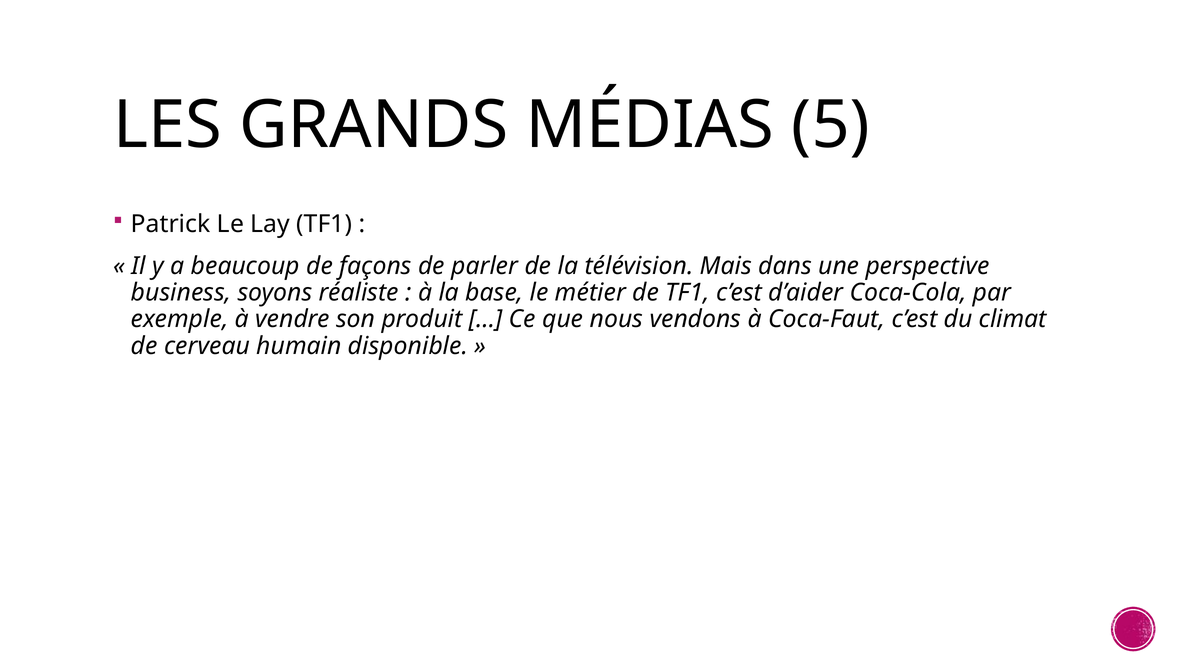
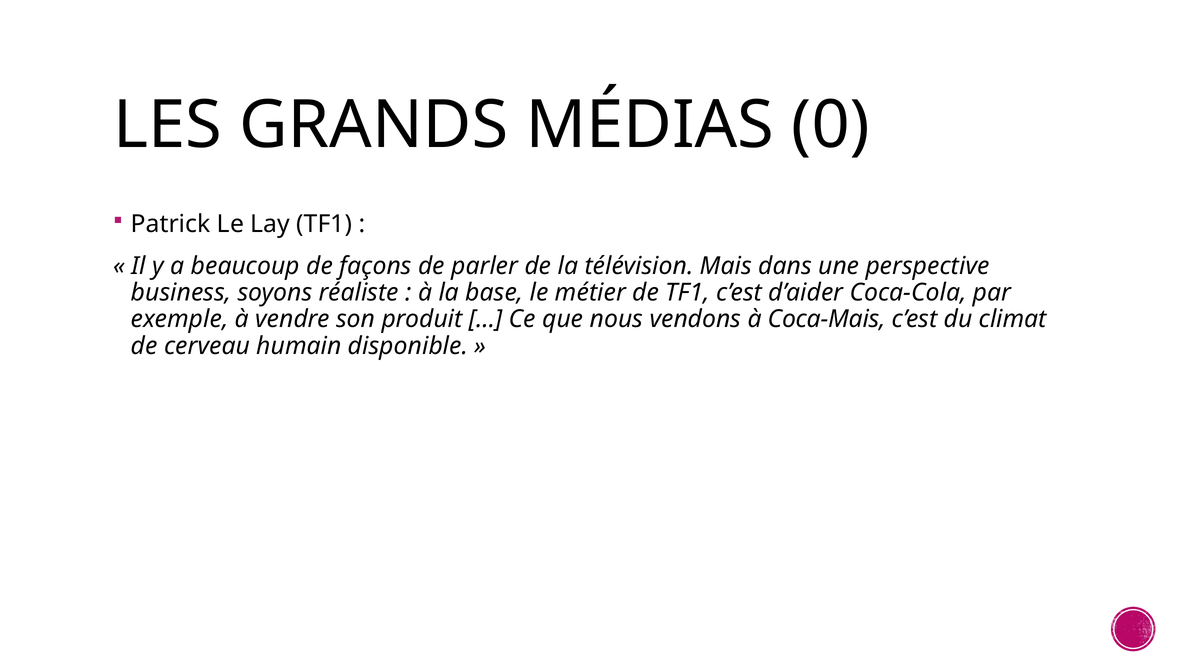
5: 5 -> 0
Coca-Faut: Coca-Faut -> Coca-Mais
